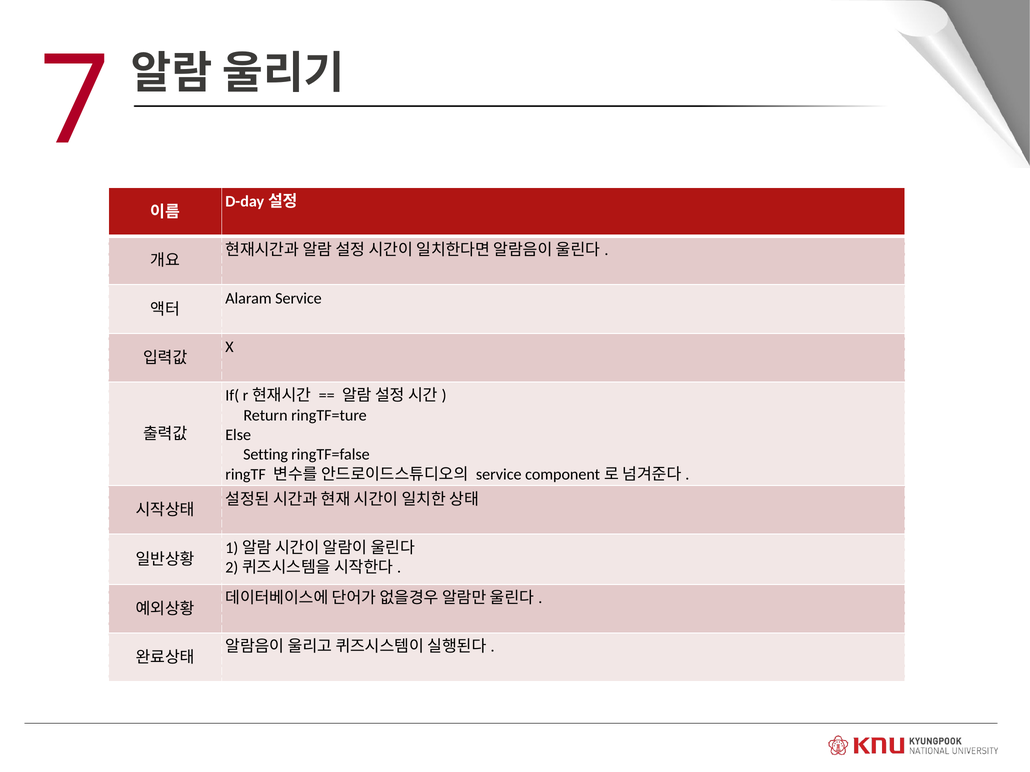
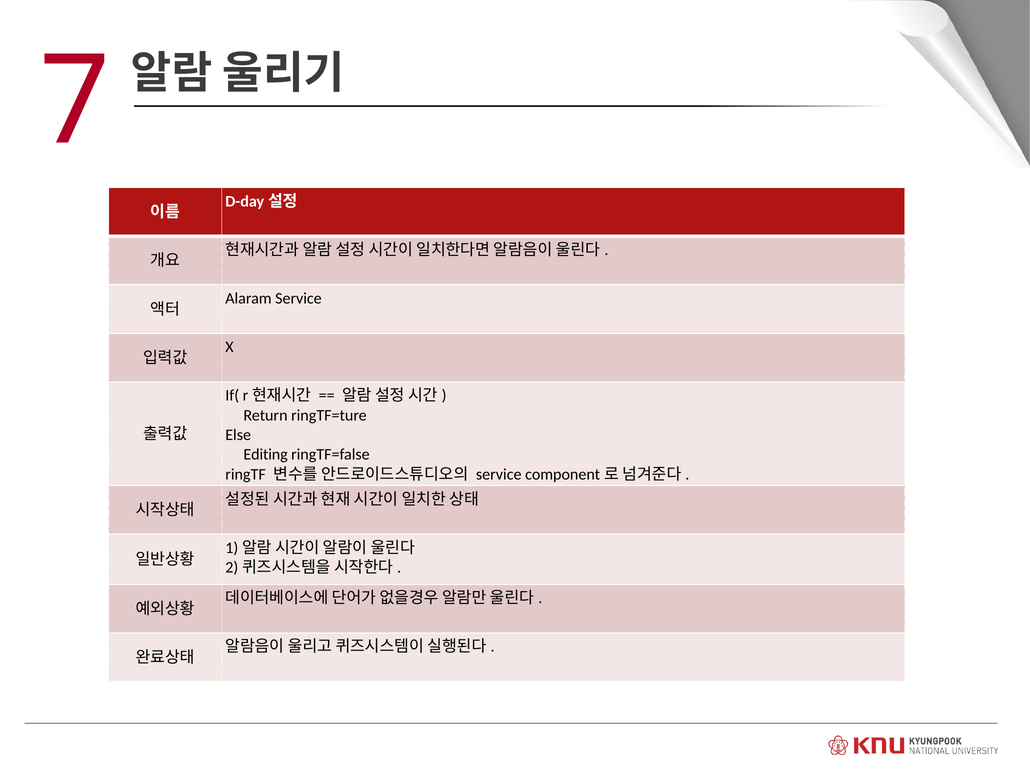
Setting: Setting -> Editing
